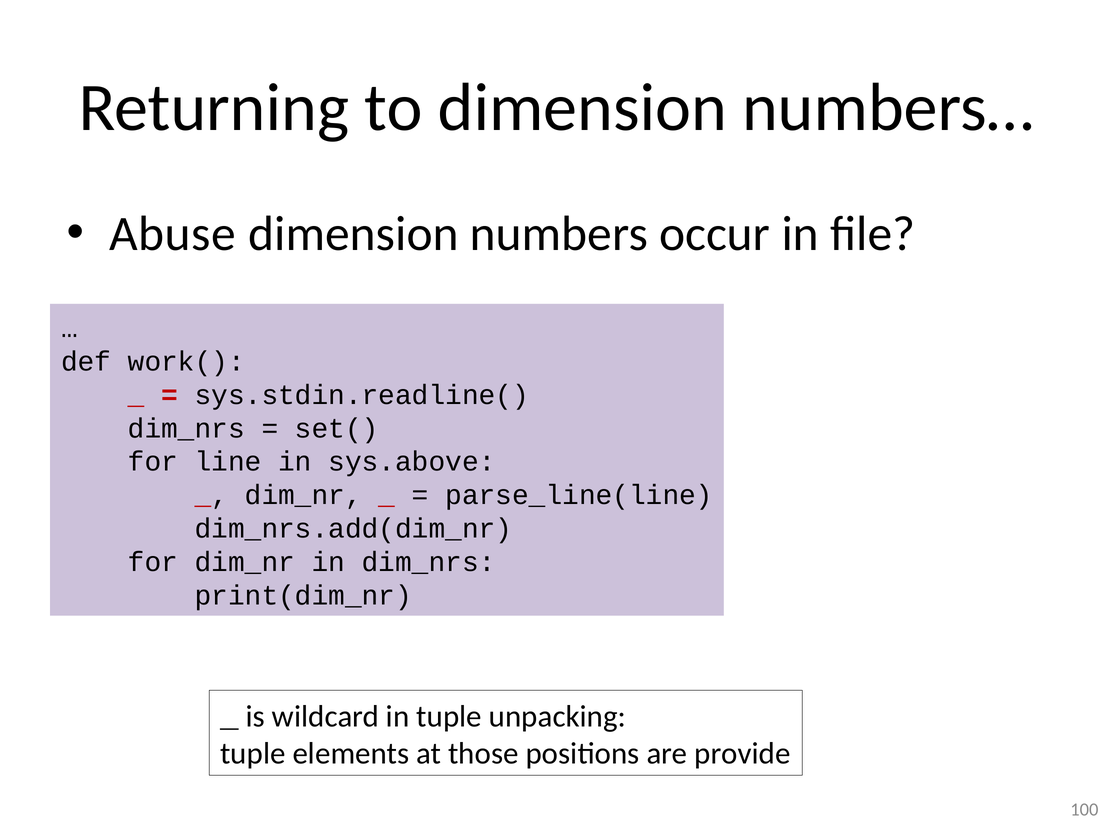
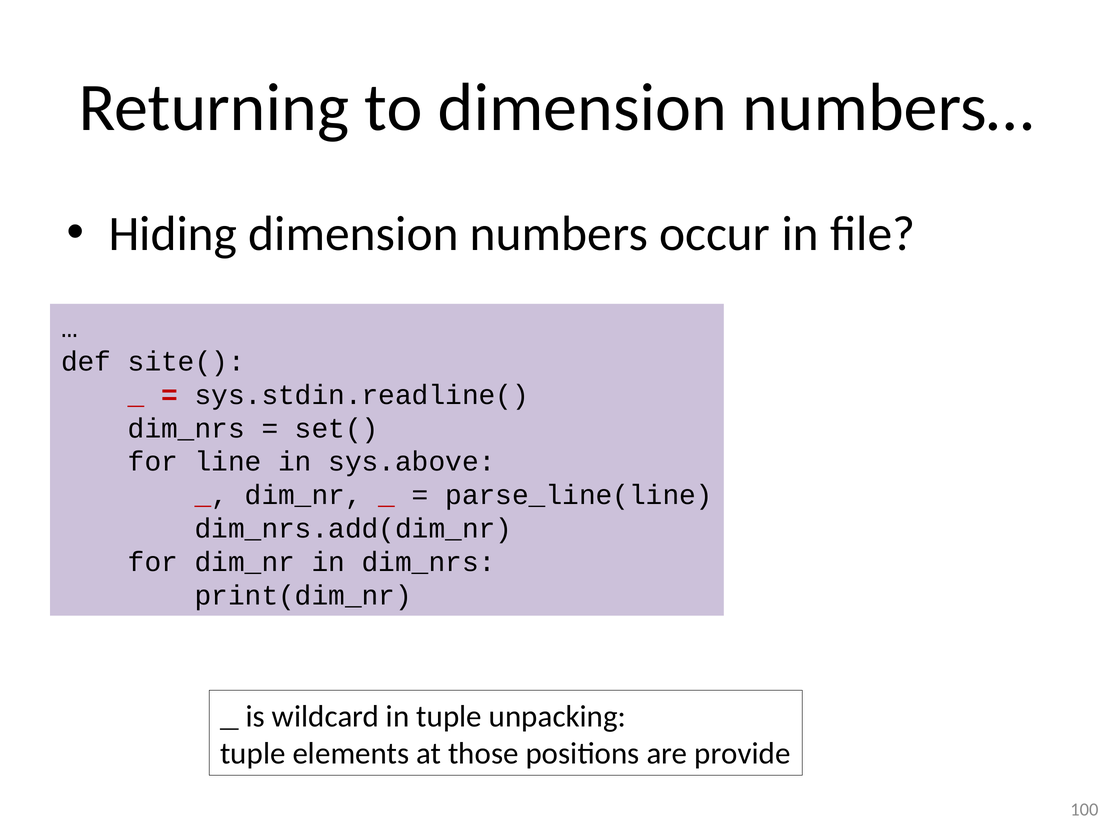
Abuse: Abuse -> Hiding
work(: work( -> site(
